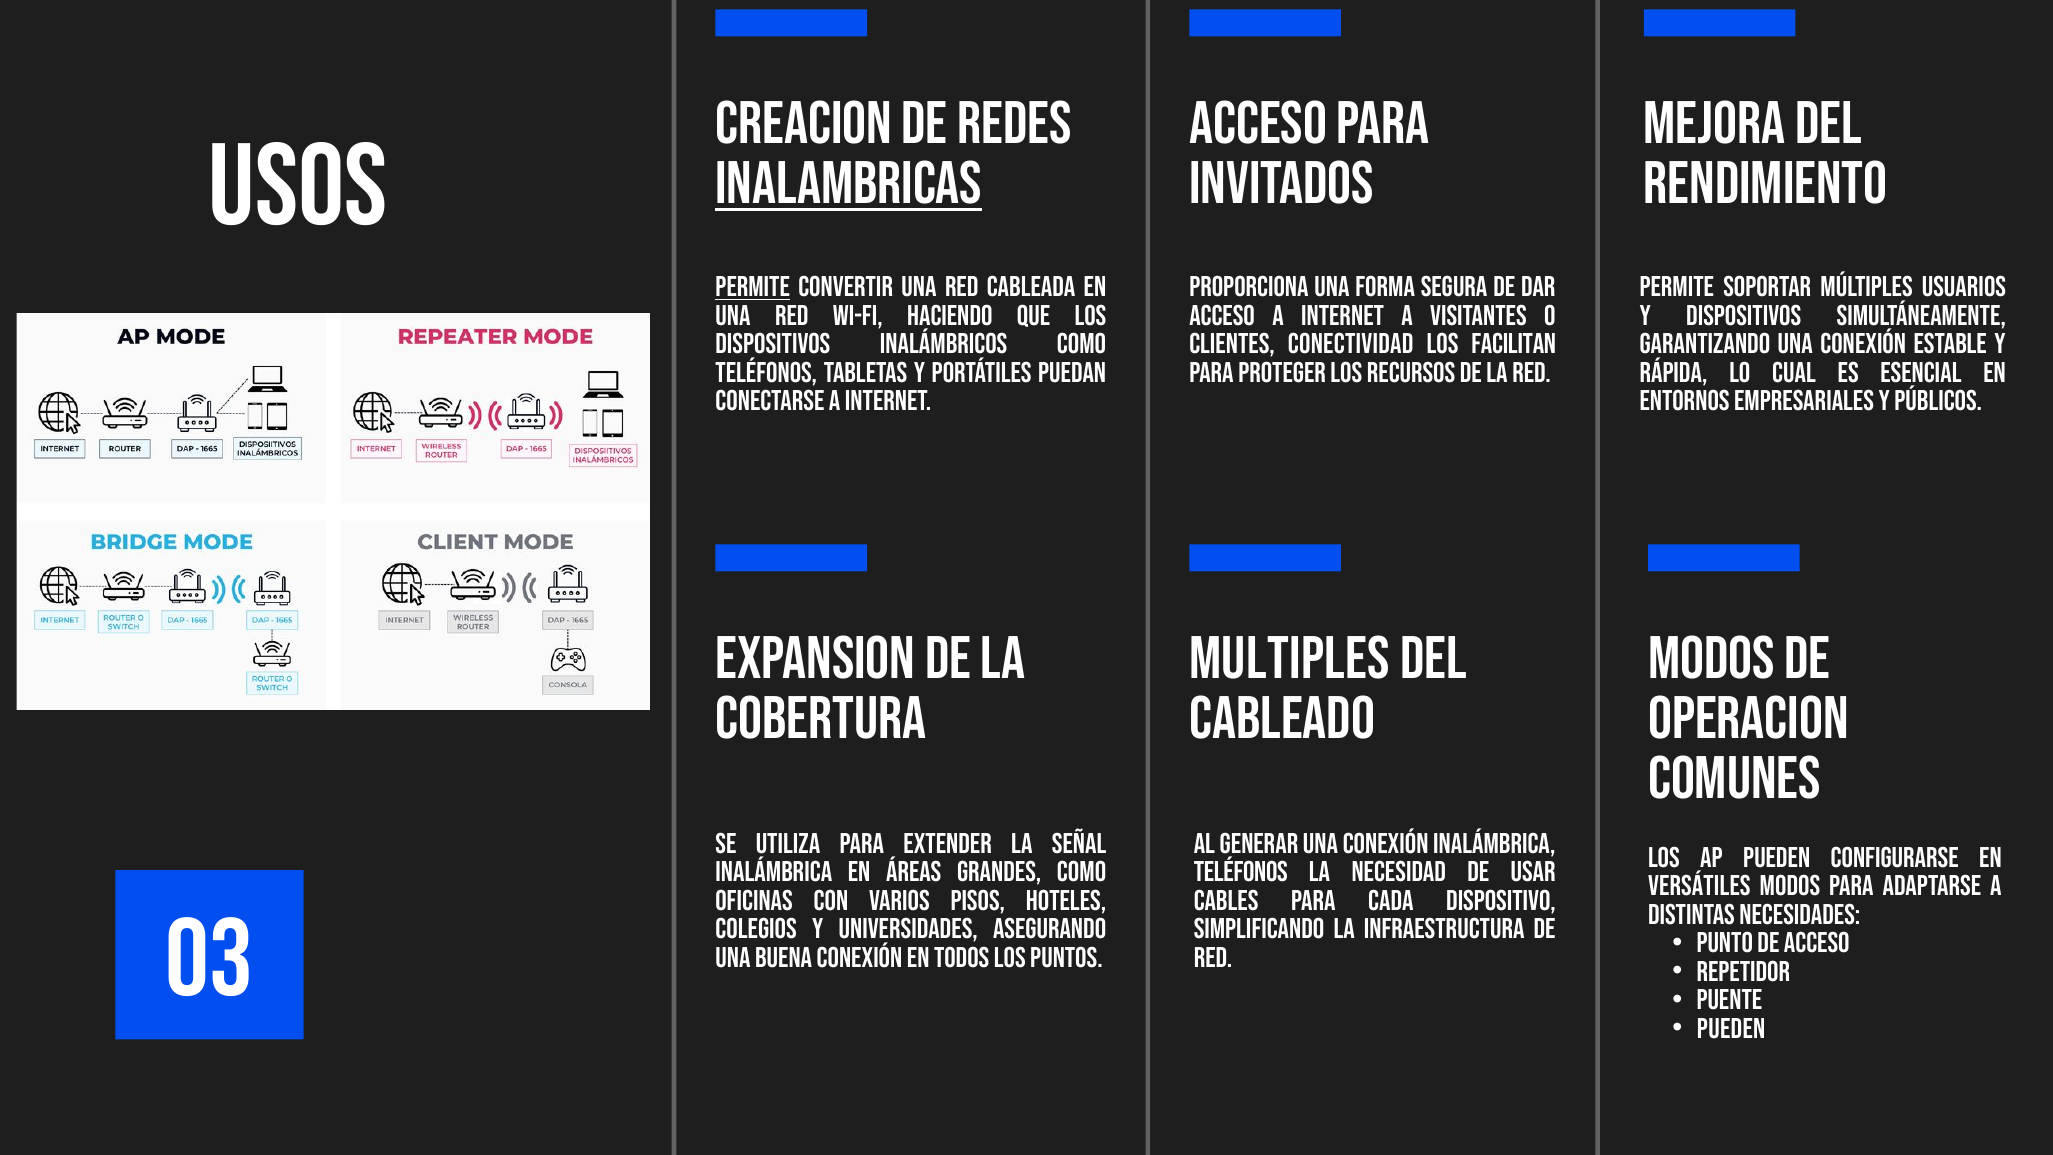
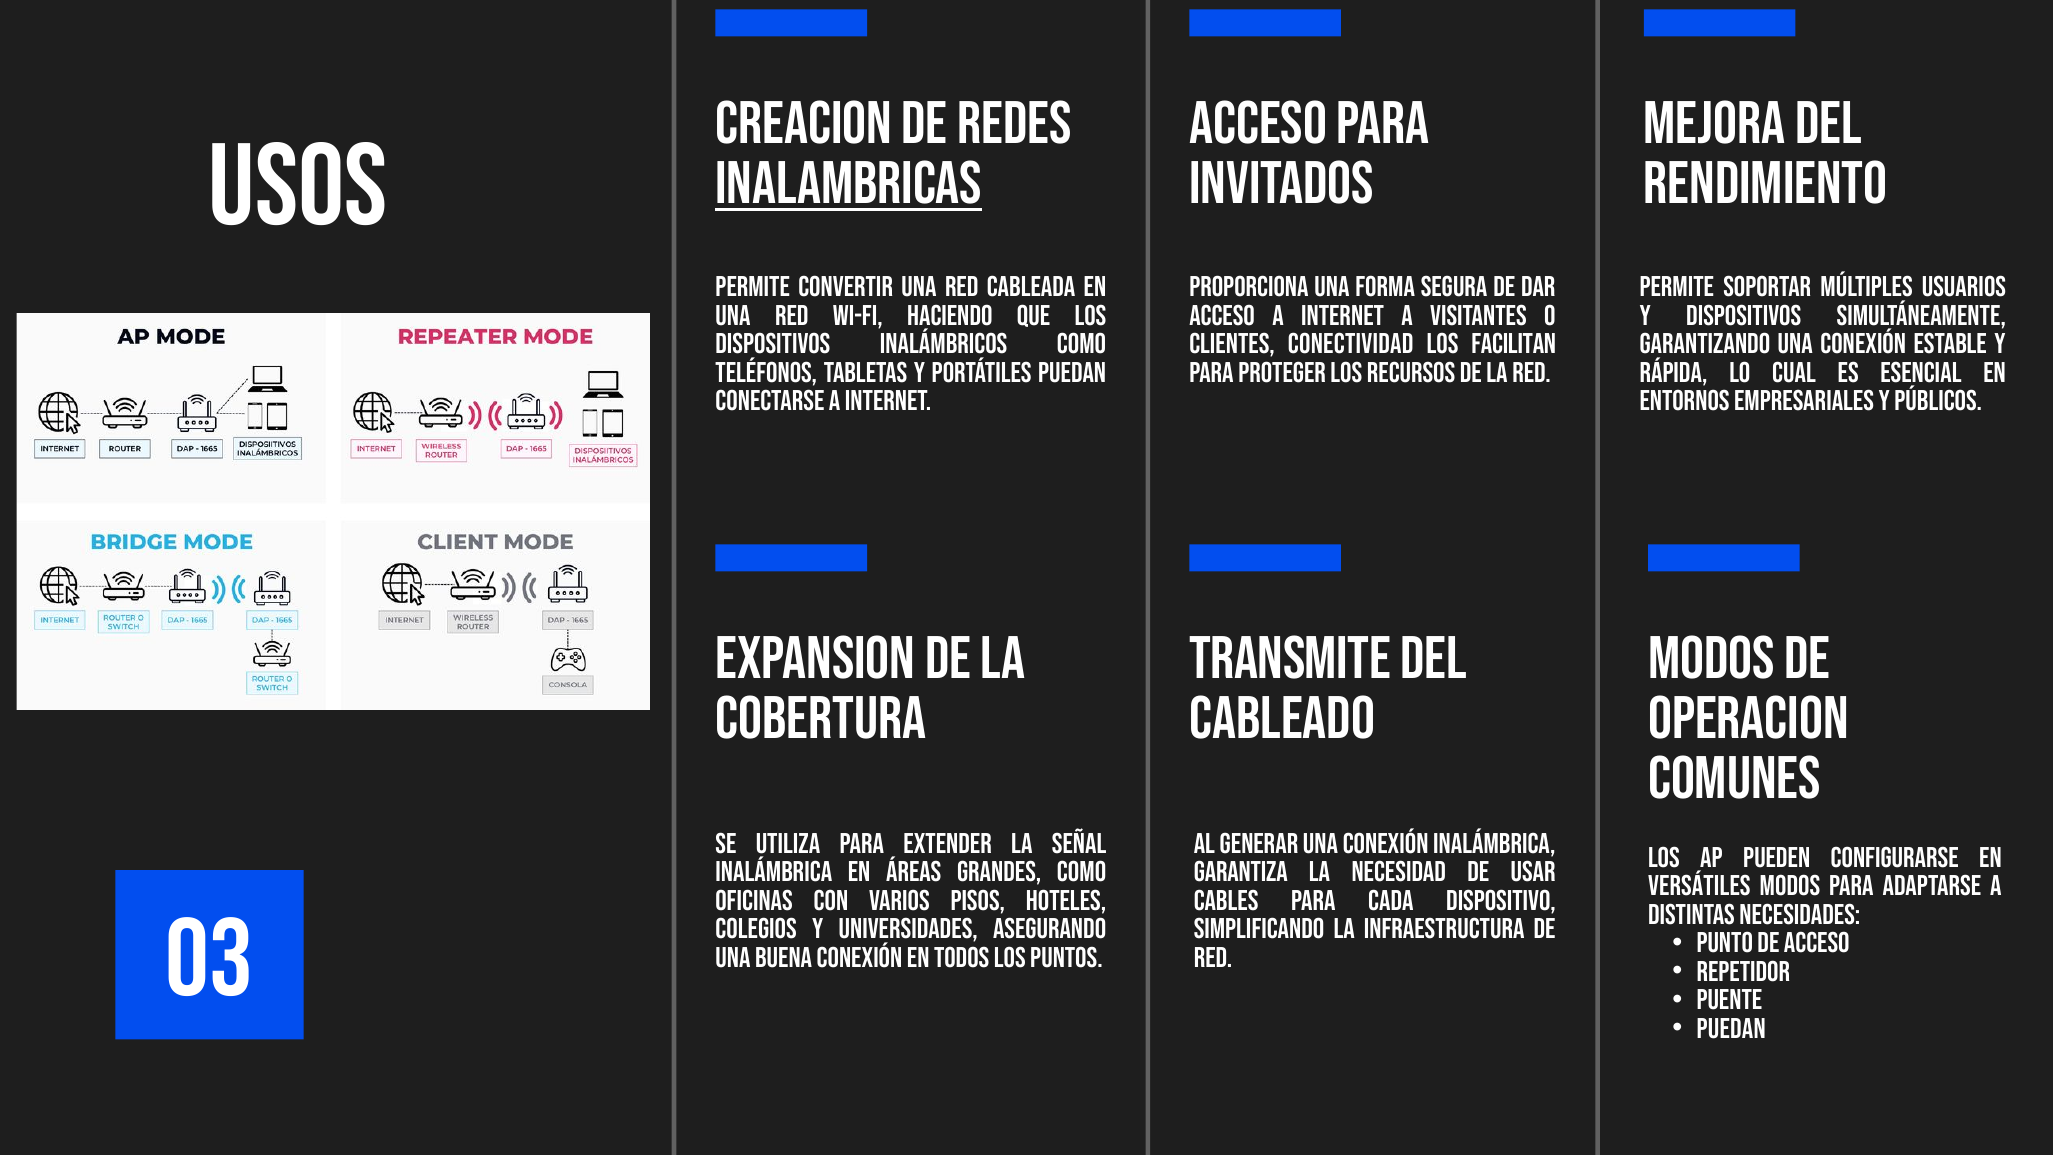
Permite at (753, 287) underline: present -> none
multiples: multiples -> transmite
teléfonos at (1241, 872): teléfonos -> garantiza
pueden at (1731, 1029): pueden -> puedan
